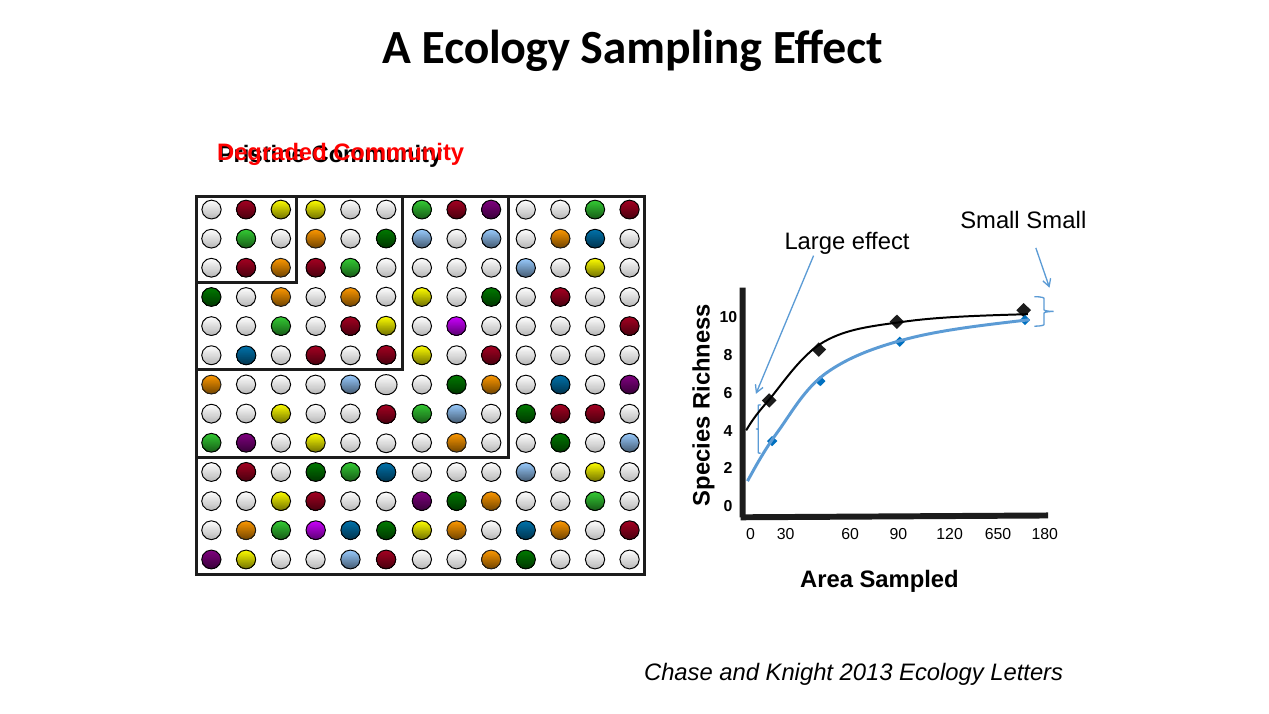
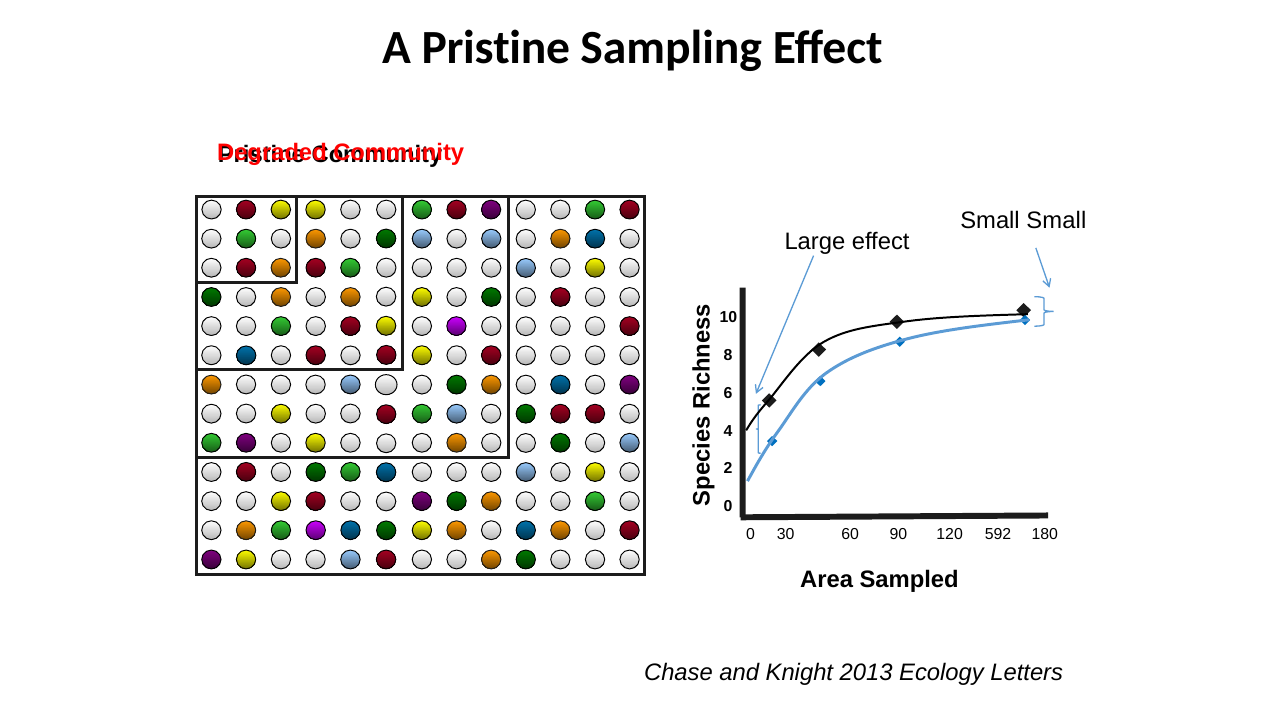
A Ecology: Ecology -> Pristine
650: 650 -> 592
